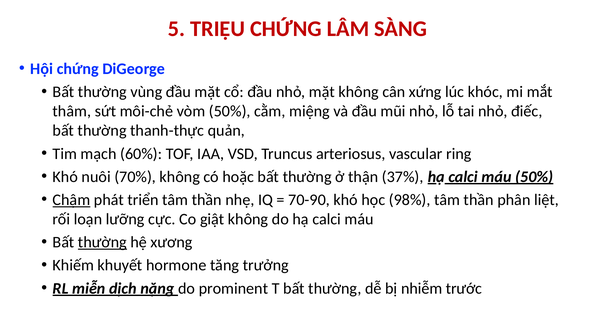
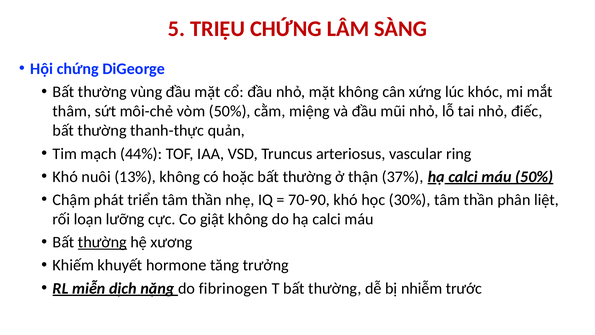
60%: 60% -> 44%
70%: 70% -> 13%
Chậm underline: present -> none
98%: 98% -> 30%
prominent: prominent -> fibrinogen
